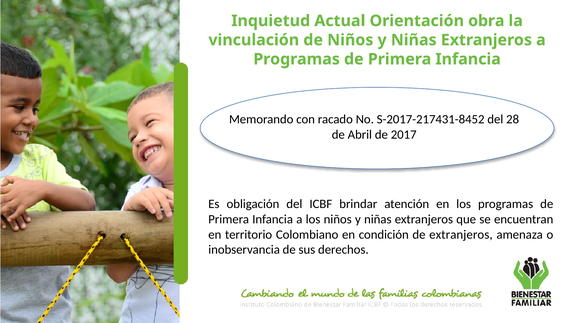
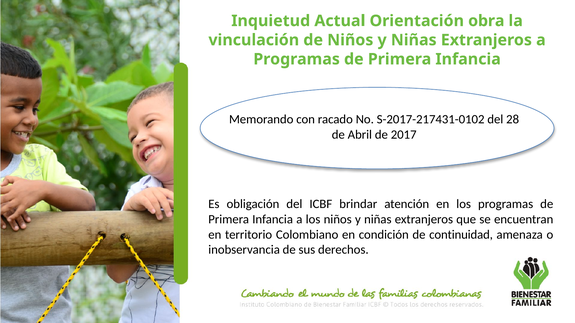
S-2017-217431-8452: S-2017-217431-8452 -> S-2017-217431-0102
de extranjeros: extranjeros -> continuidad
